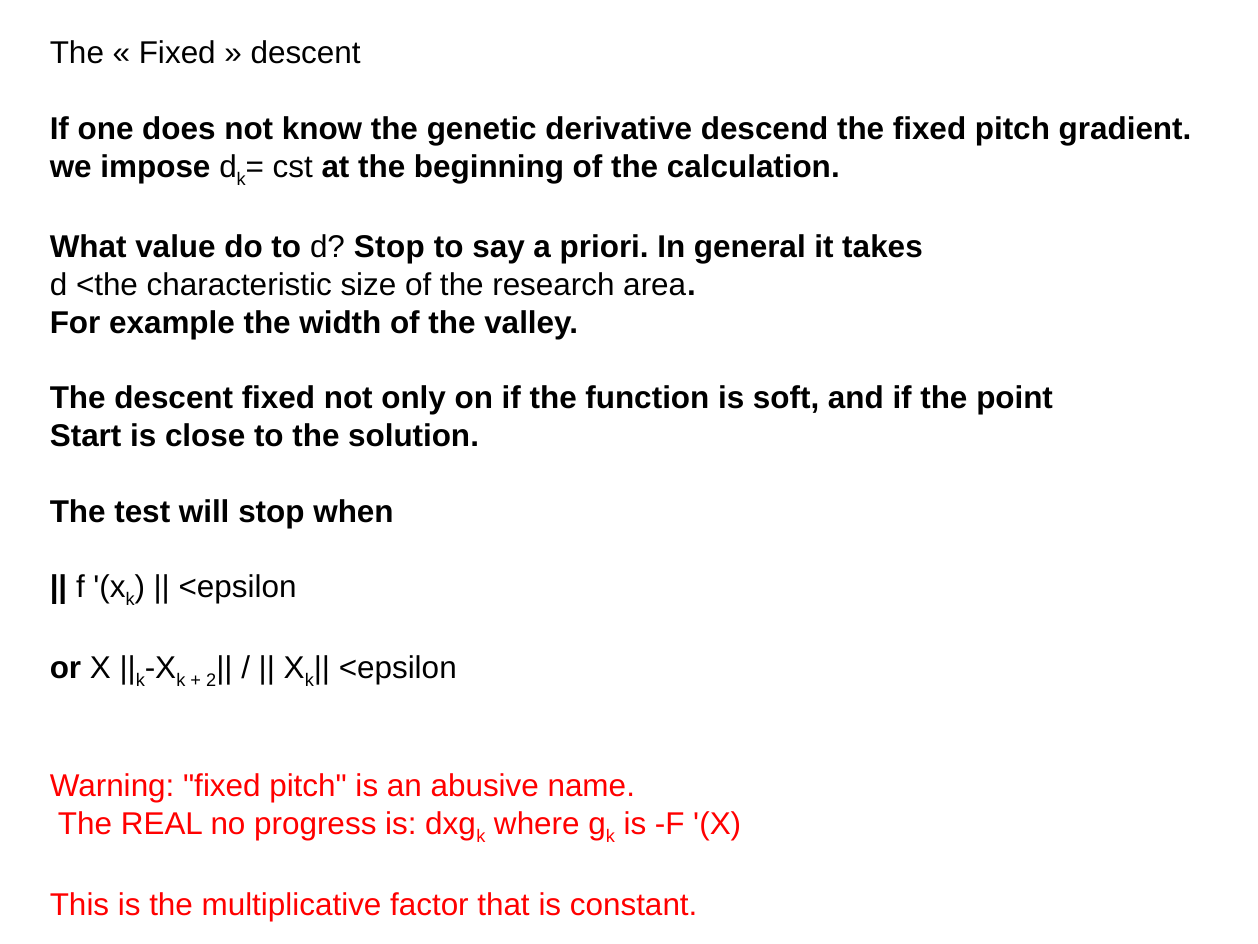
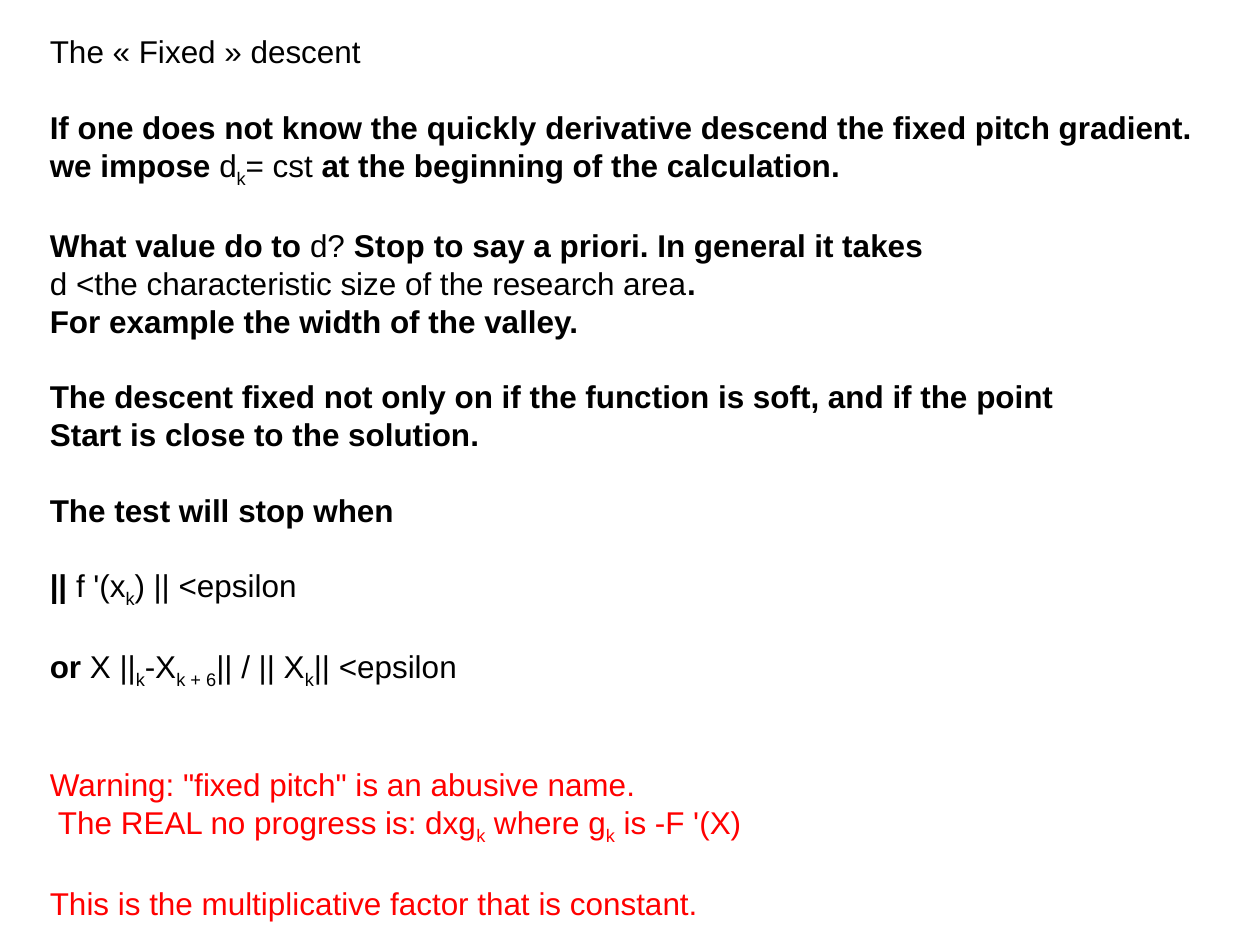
genetic: genetic -> quickly
2: 2 -> 6
